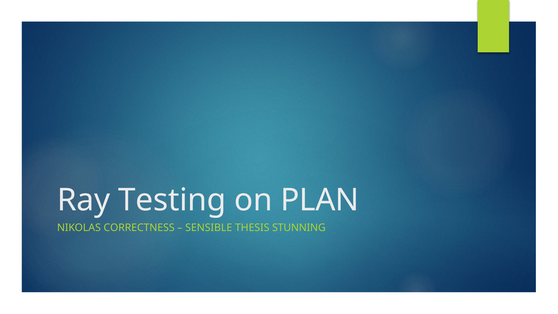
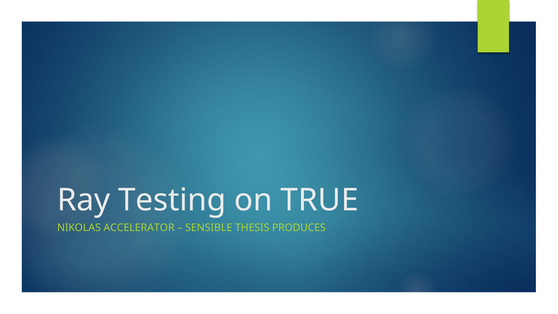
PLAN: PLAN -> TRUE
CORRECTNESS: CORRECTNESS -> ACCELERATOR
STUNNING: STUNNING -> PRODUCES
